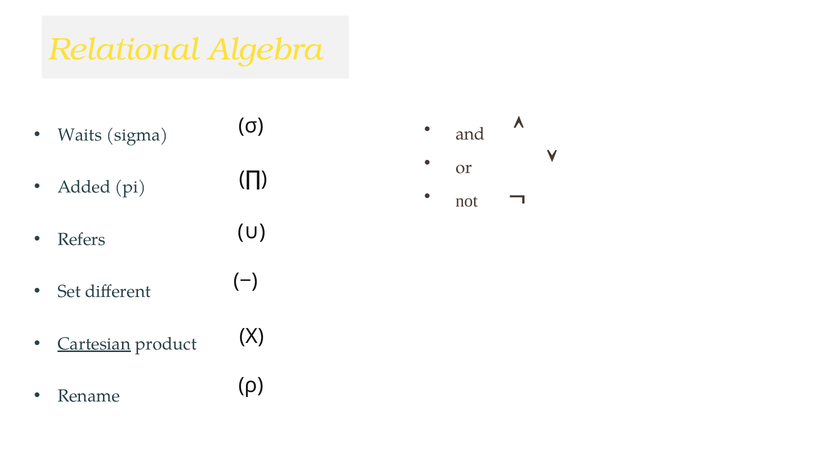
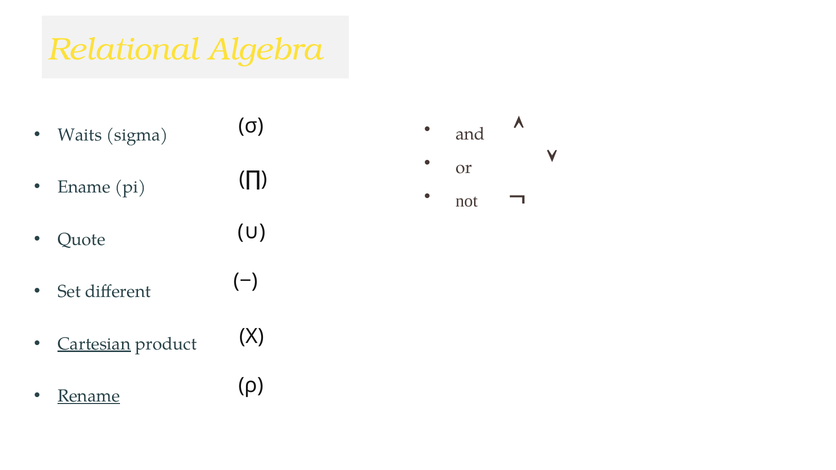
Added: Added -> Ename
Refers: Refers -> Quote
Rename underline: none -> present
